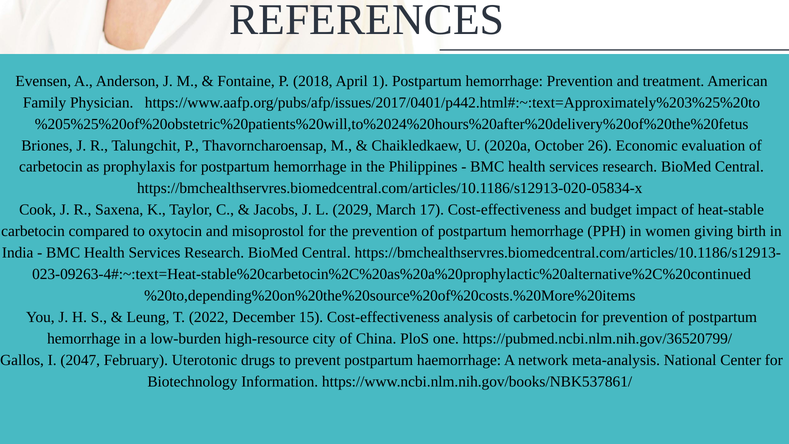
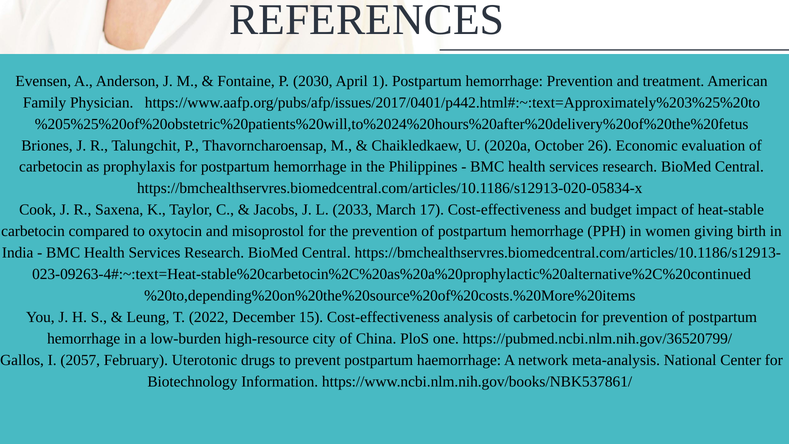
2018: 2018 -> 2030
2029: 2029 -> 2033
2047: 2047 -> 2057
